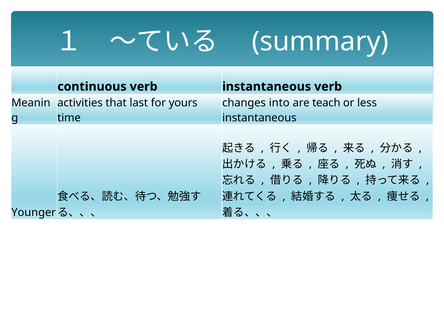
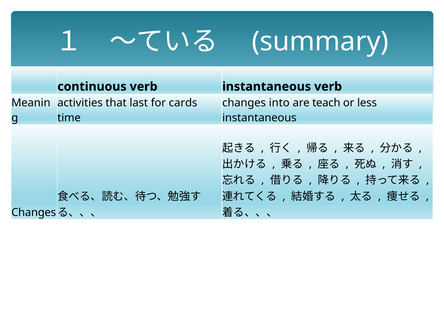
yours: yours -> cards
Younger at (34, 212): Younger -> Changes
